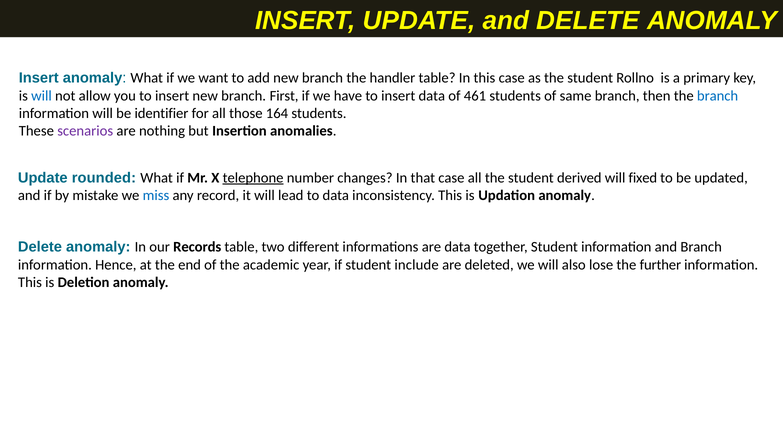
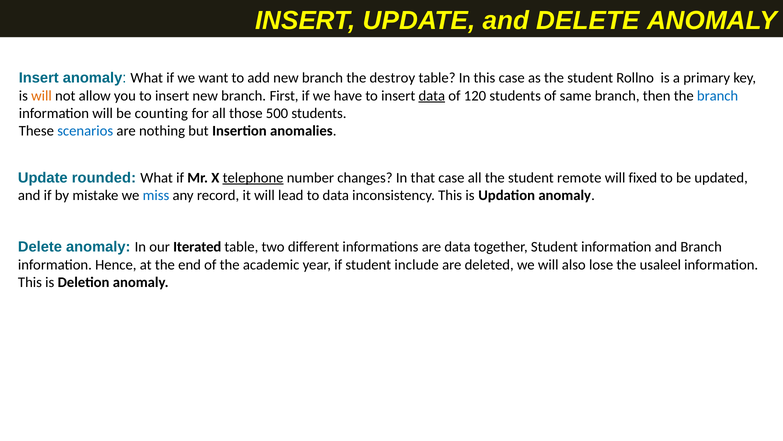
handler: handler -> destroy
will at (42, 96) colour: blue -> orange
data at (432, 96) underline: none -> present
461: 461 -> 120
identifier: identifier -> counting
164: 164 -> 500
scenarios colour: purple -> blue
derived: derived -> remote
Records: Records -> Iterated
further: further -> usaleel
